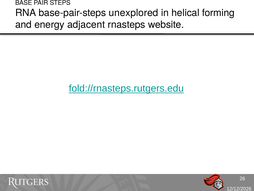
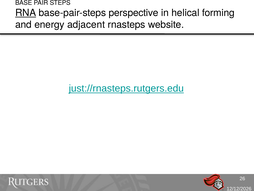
RNA underline: none -> present
unexplored: unexplored -> perspective
fold://rnasteps.rutgers.edu: fold://rnasteps.rutgers.edu -> just://rnasteps.rutgers.edu
